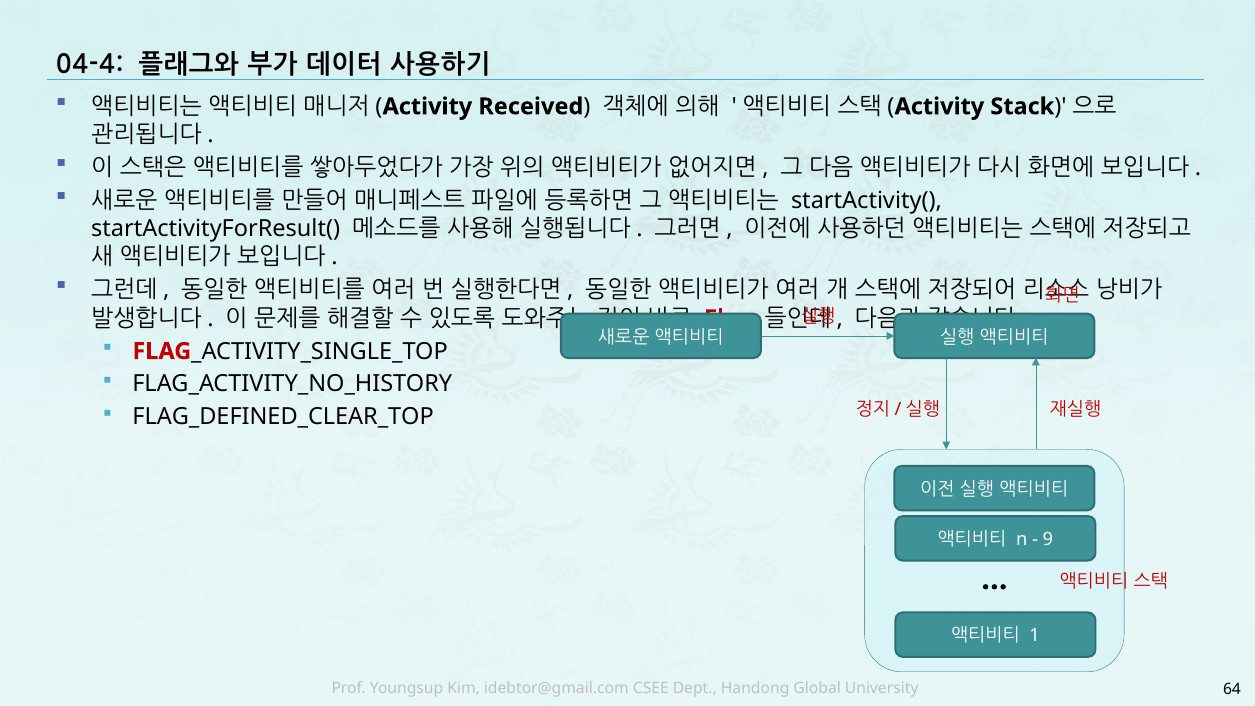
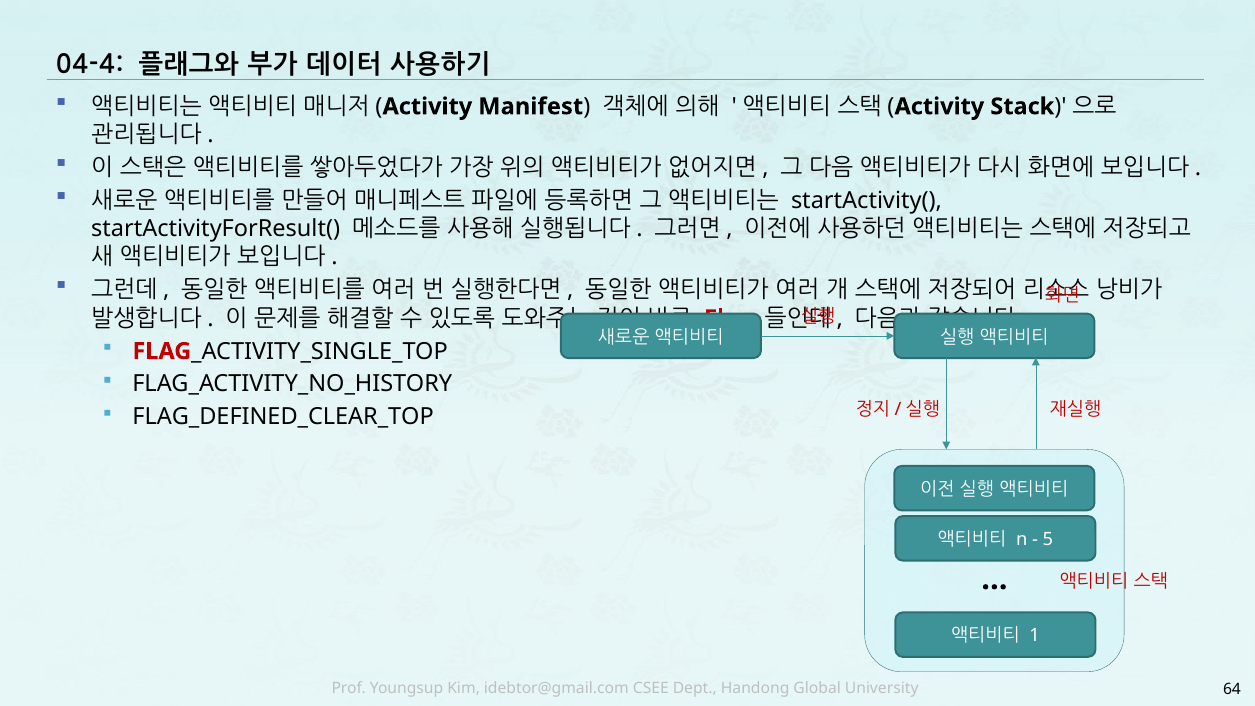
Received: Received -> Manifest
9: 9 -> 5
